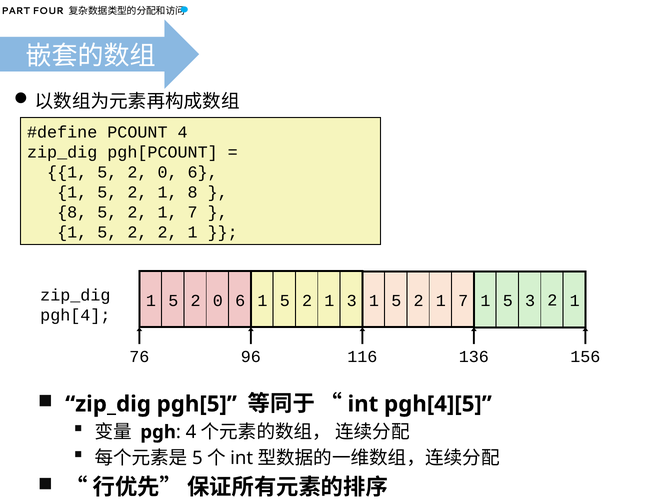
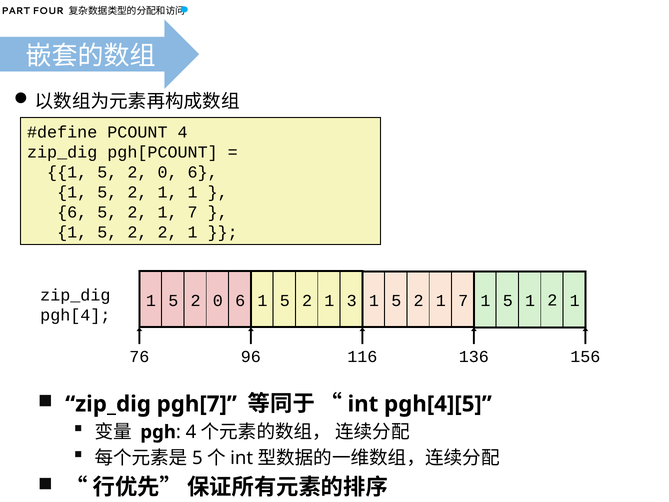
1 8: 8 -> 1
8 at (72, 212): 8 -> 6
5 3: 3 -> 1
pgh[5: pgh[5 -> pgh[7
